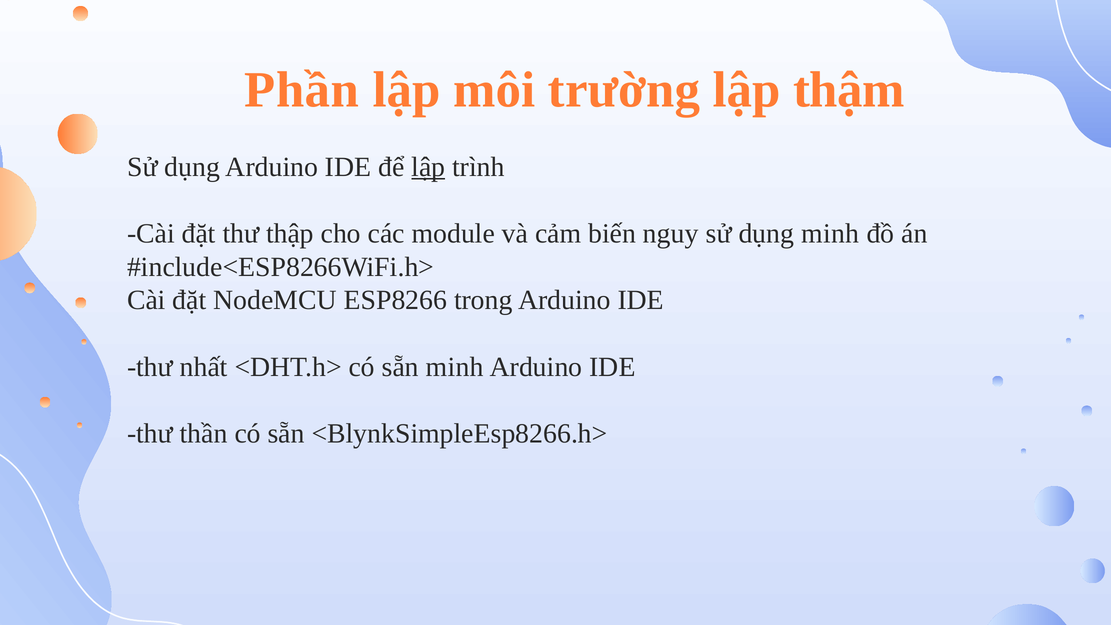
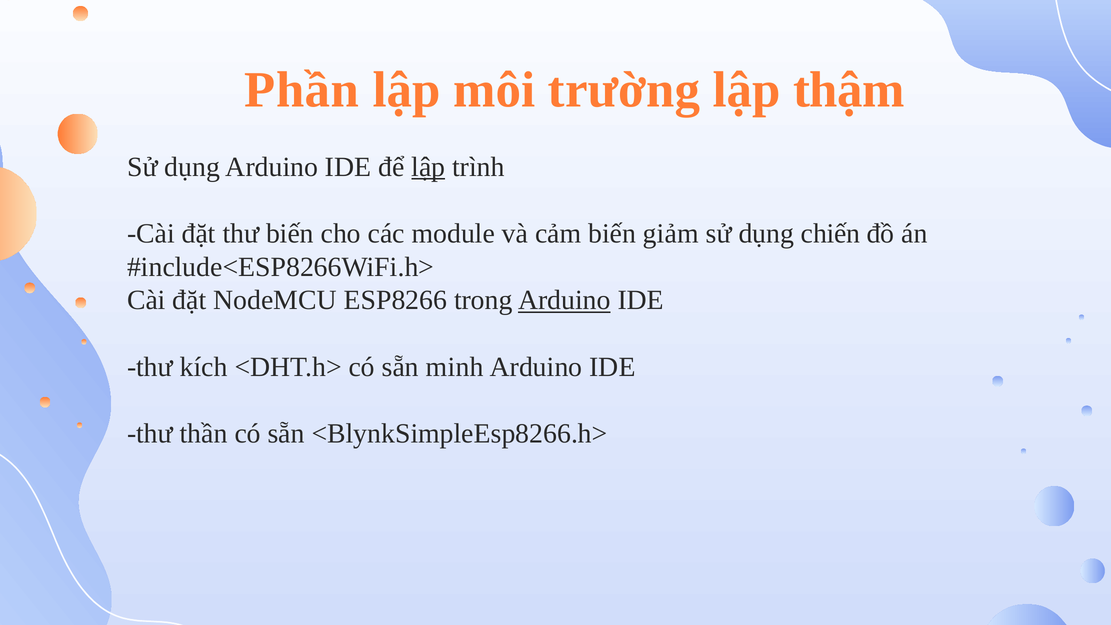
thư thập: thập -> biến
nguy: nguy -> giảm
dụng minh: minh -> chiến
Arduino at (564, 300) underline: none -> present
nhất: nhất -> kích
